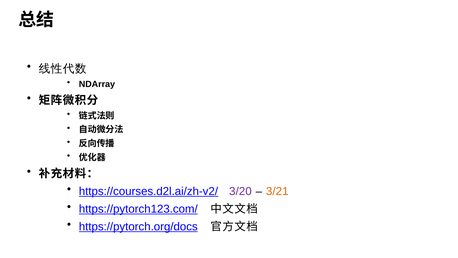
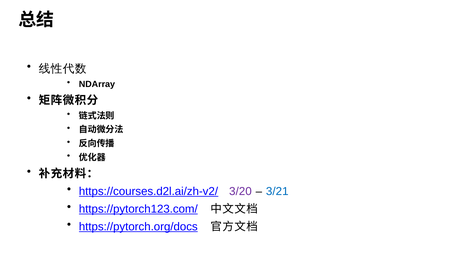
3/21 colour: orange -> blue
